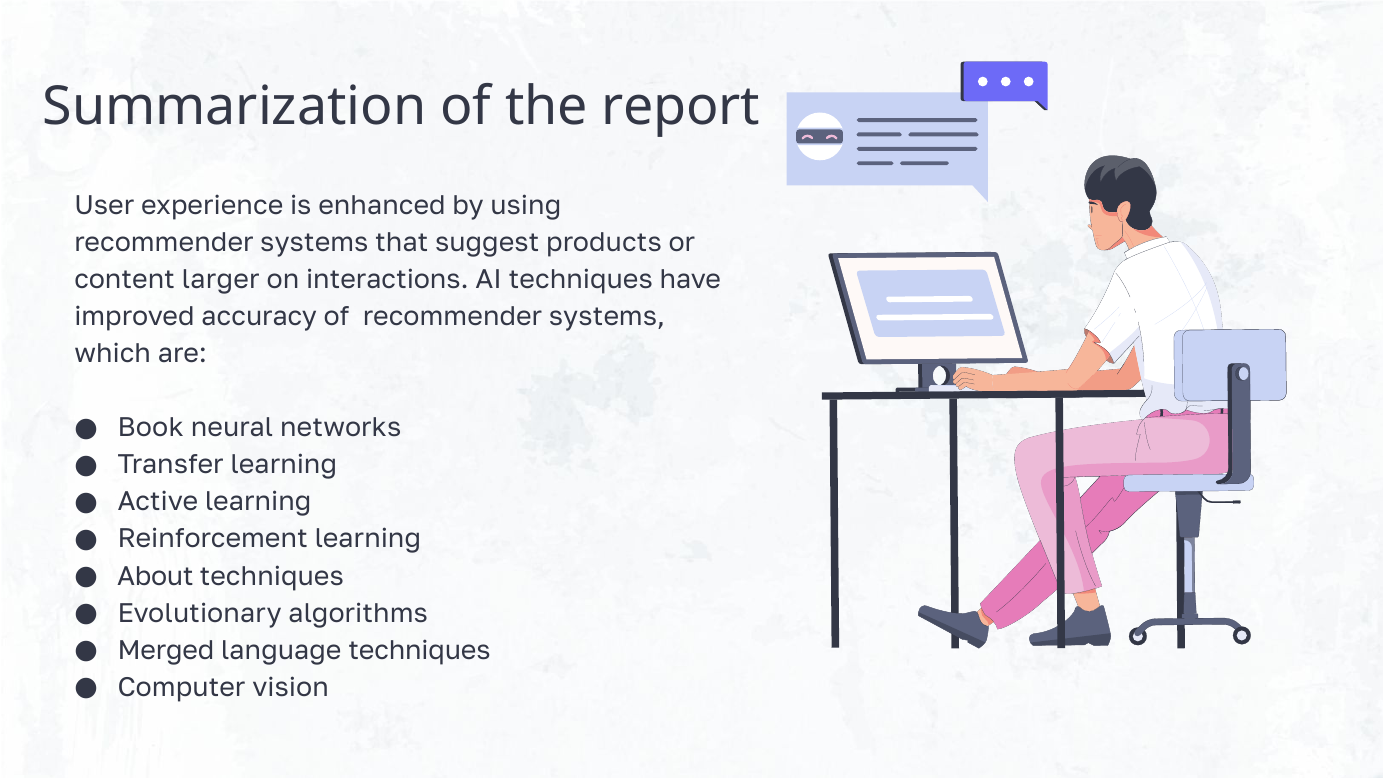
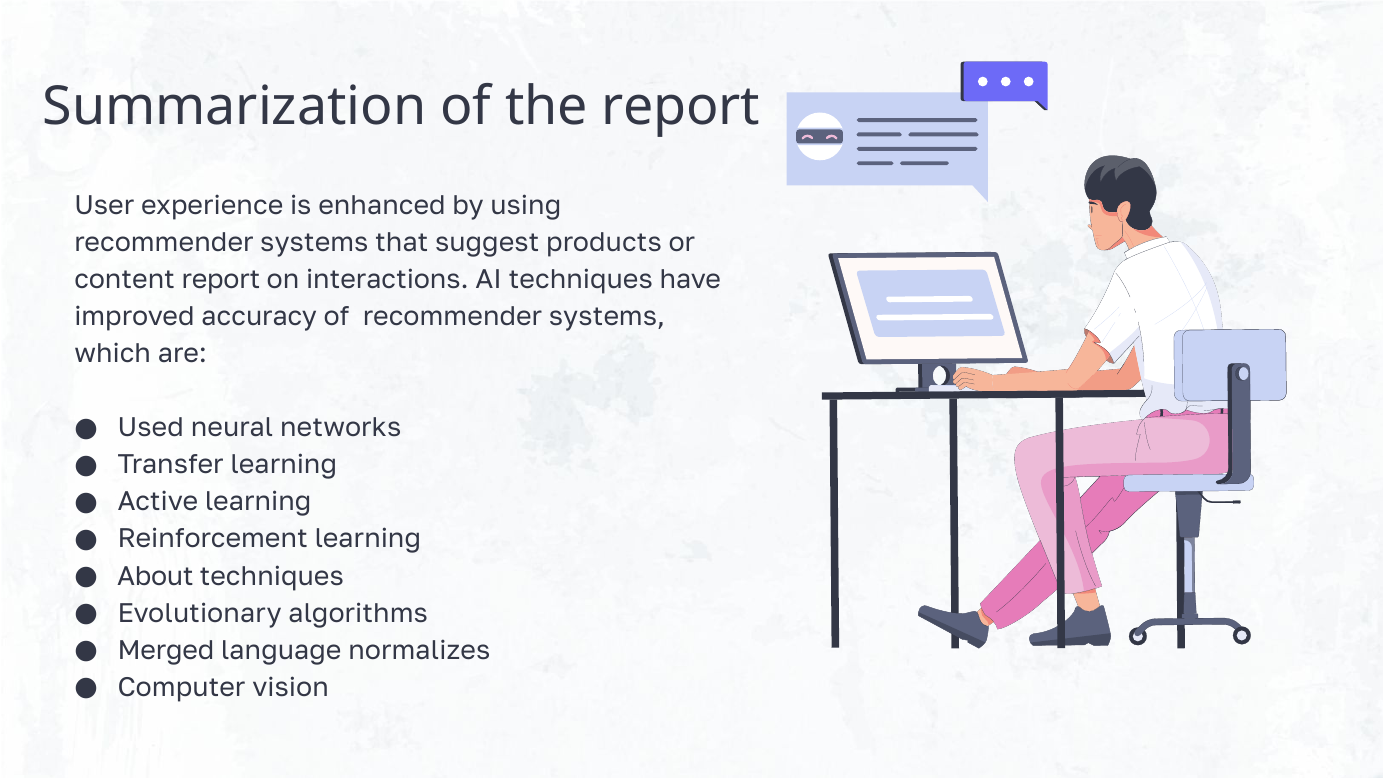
content larger: larger -> report
Book: Book -> Used
language techniques: techniques -> normalizes
